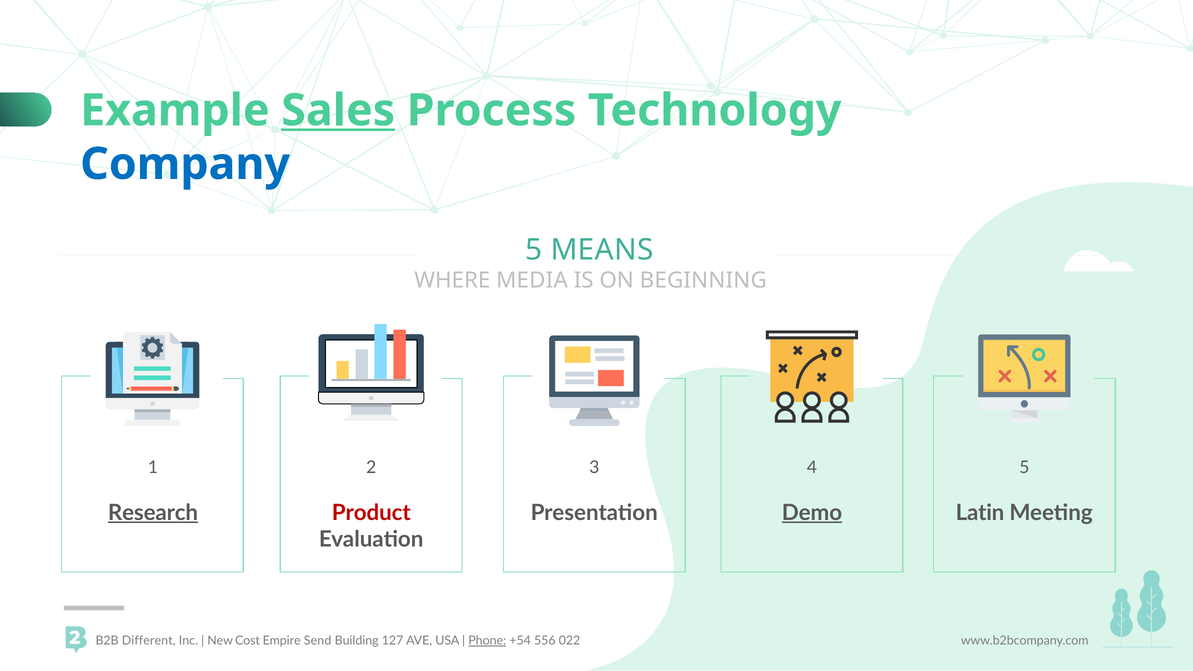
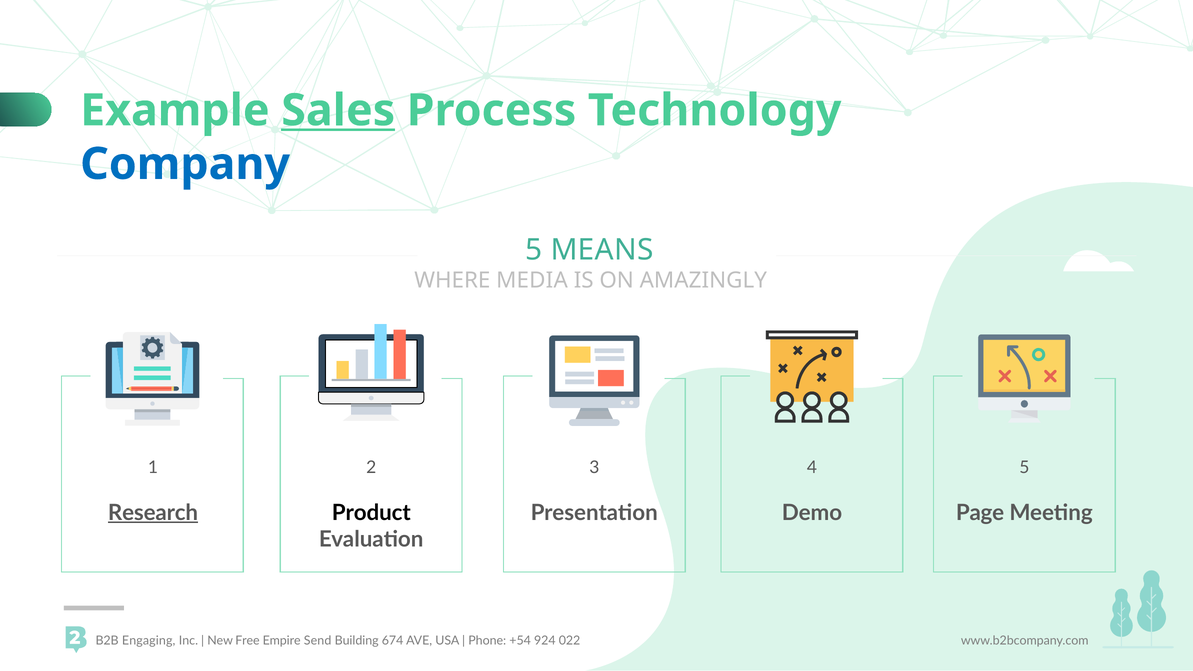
BEGINNING: BEGINNING -> AMAZINGLY
Product colour: red -> black
Demo underline: present -> none
Latin: Latin -> Page
Different: Different -> Engaging
Cost: Cost -> Free
127: 127 -> 674
Phone underline: present -> none
556: 556 -> 924
